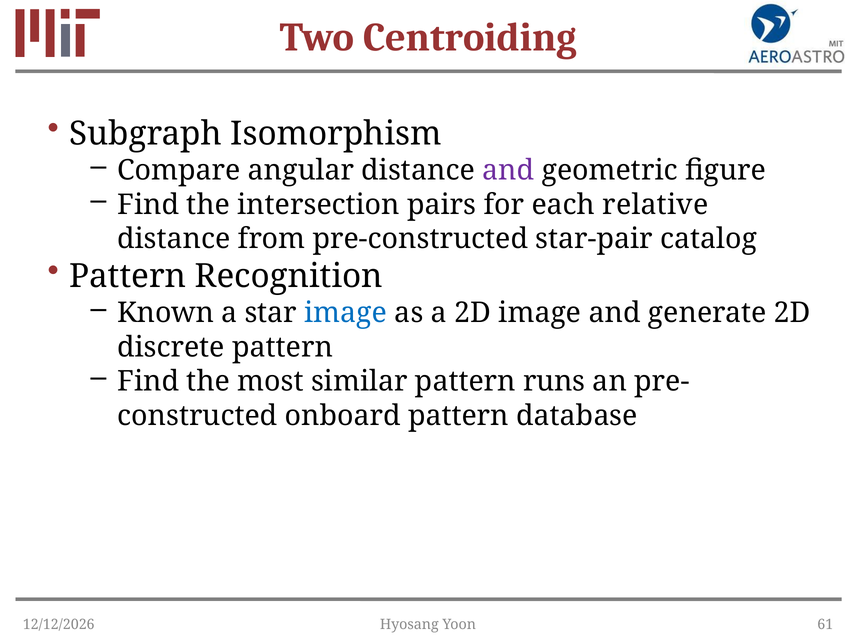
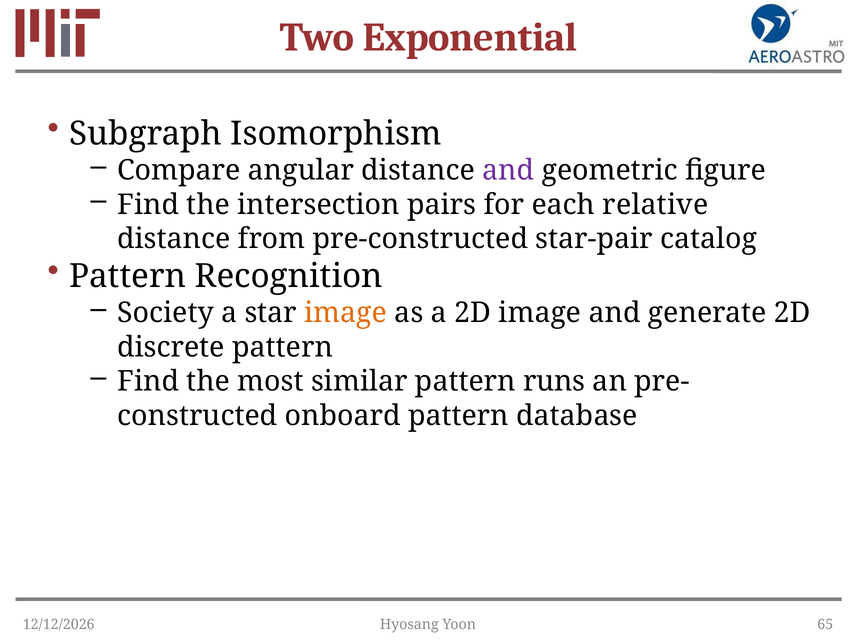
Centroiding: Centroiding -> Exponential
Known: Known -> Society
image at (346, 313) colour: blue -> orange
61: 61 -> 65
